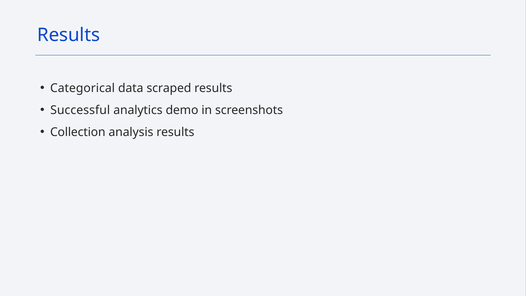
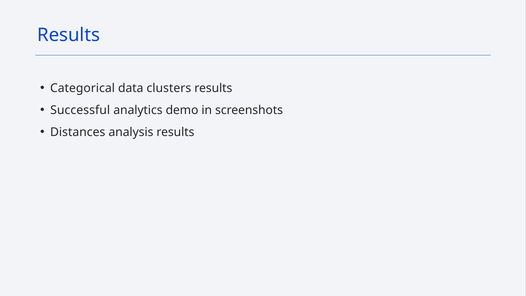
scraped: scraped -> clusters
Collection: Collection -> Distances
